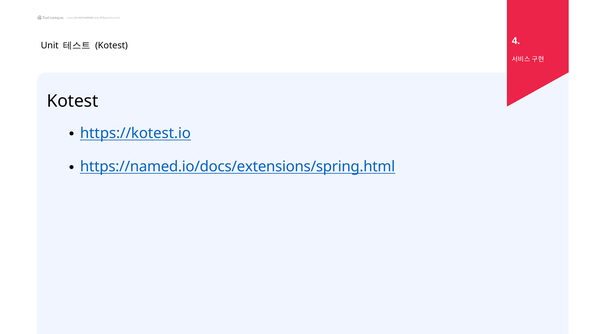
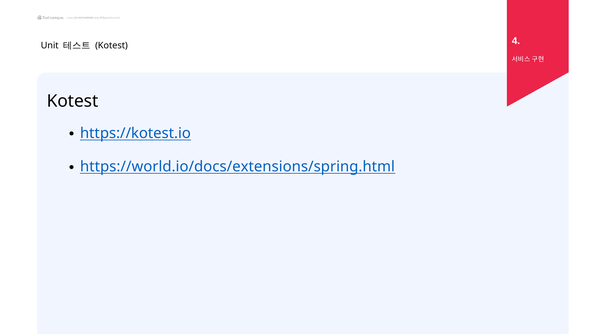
https://named.io/docs/extensions/spring.html: https://named.io/docs/extensions/spring.html -> https://world.io/docs/extensions/spring.html
